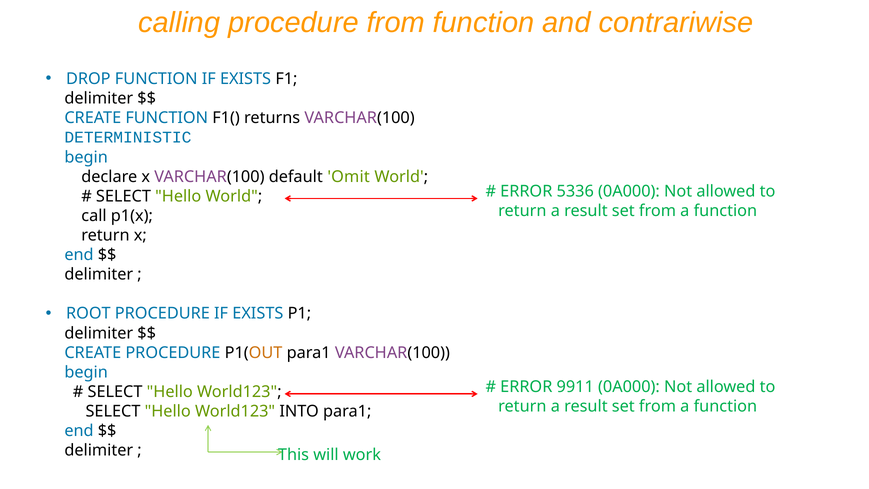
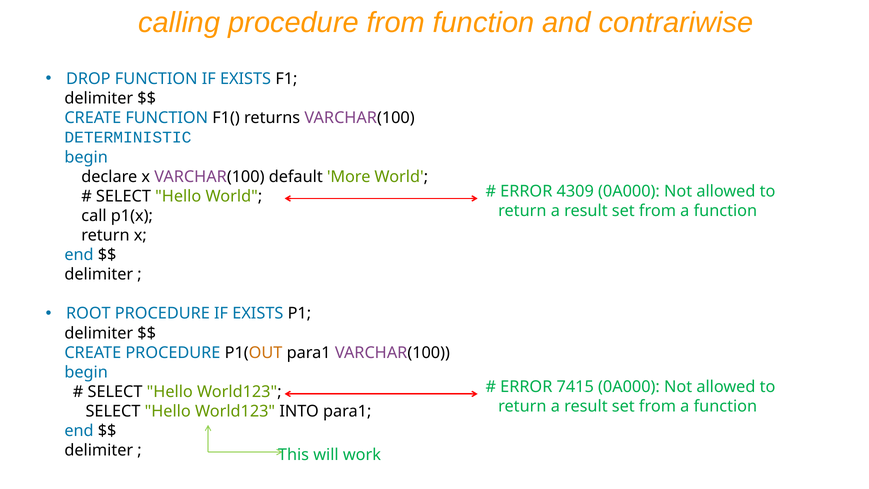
Omit: Omit -> More
5336: 5336 -> 4309
9911: 9911 -> 7415
